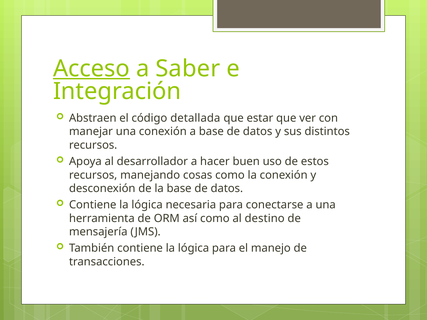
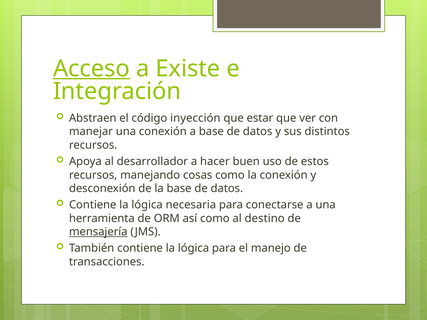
Saber: Saber -> Existe
detallada: detallada -> inyección
mensajería underline: none -> present
